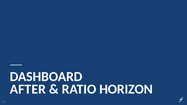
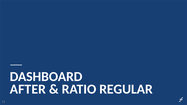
HORIZON: HORIZON -> REGULAR
